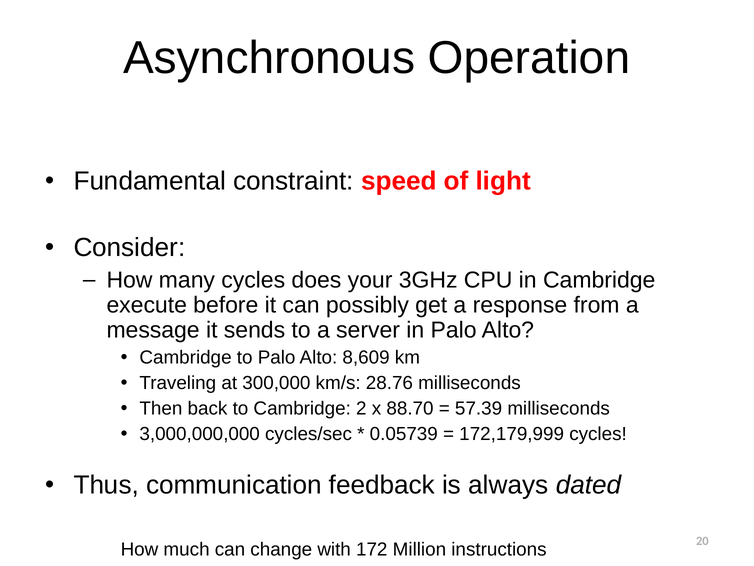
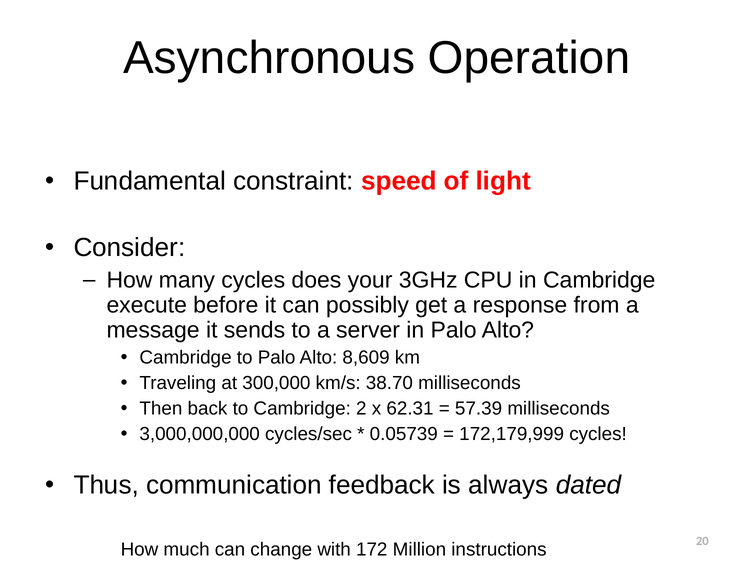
28.76: 28.76 -> 38.70
88.70: 88.70 -> 62.31
